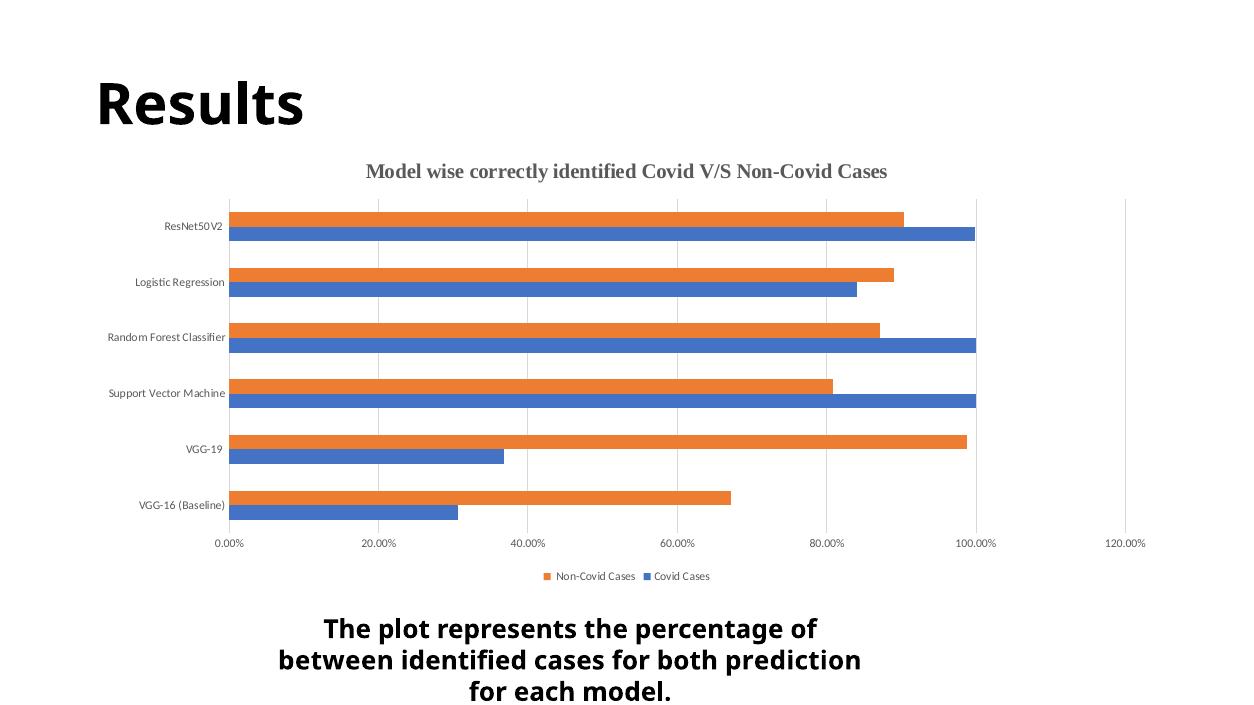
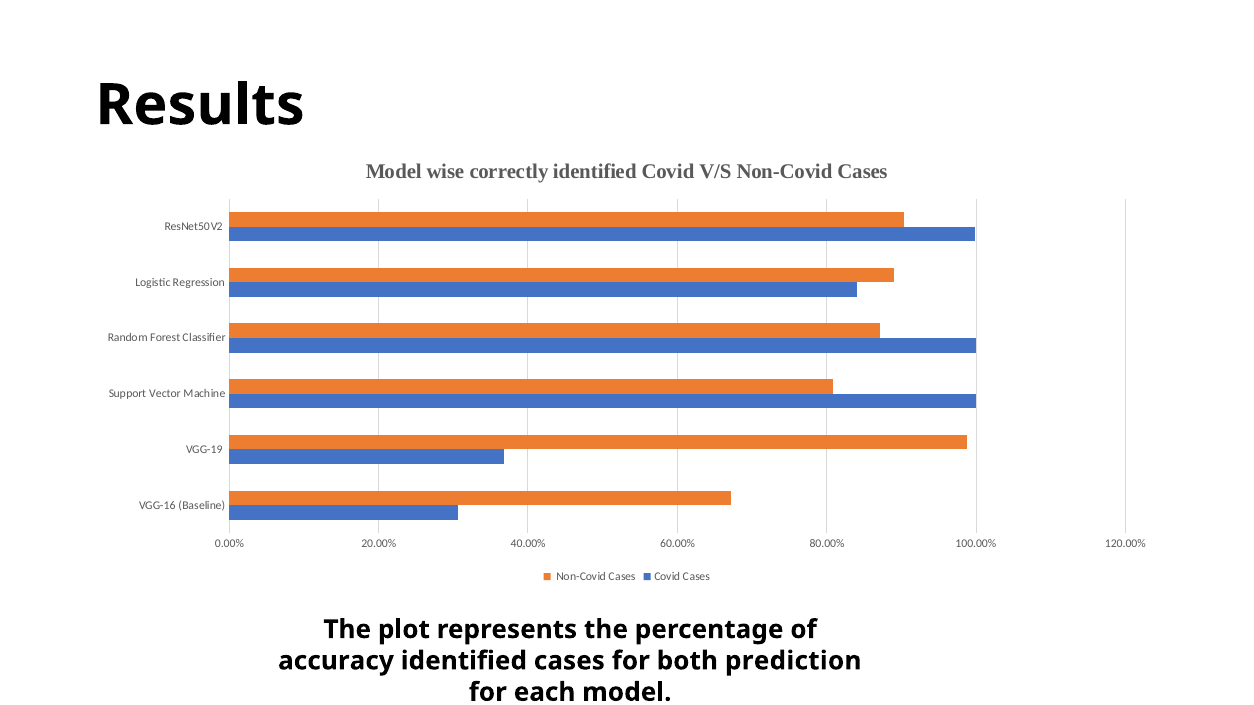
between: between -> accuracy
